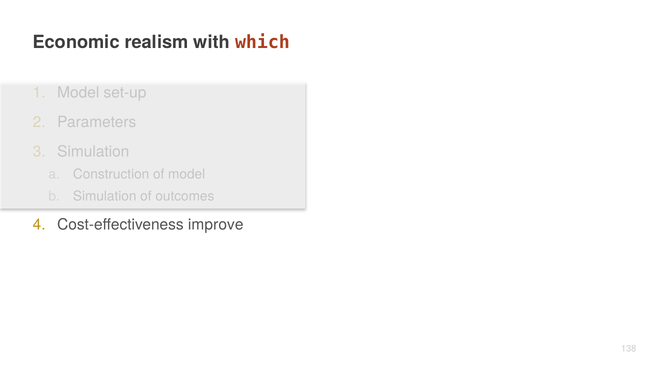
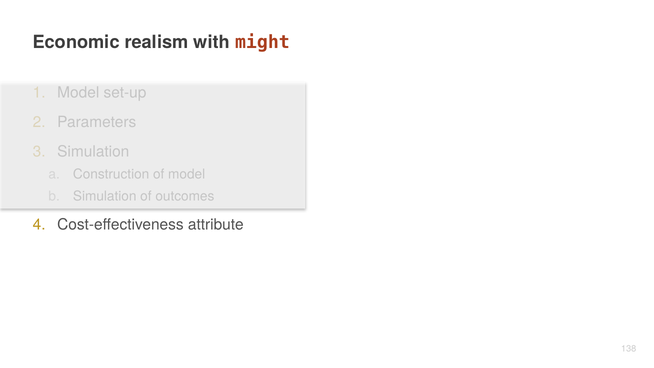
which: which -> might
improve: improve -> attribute
